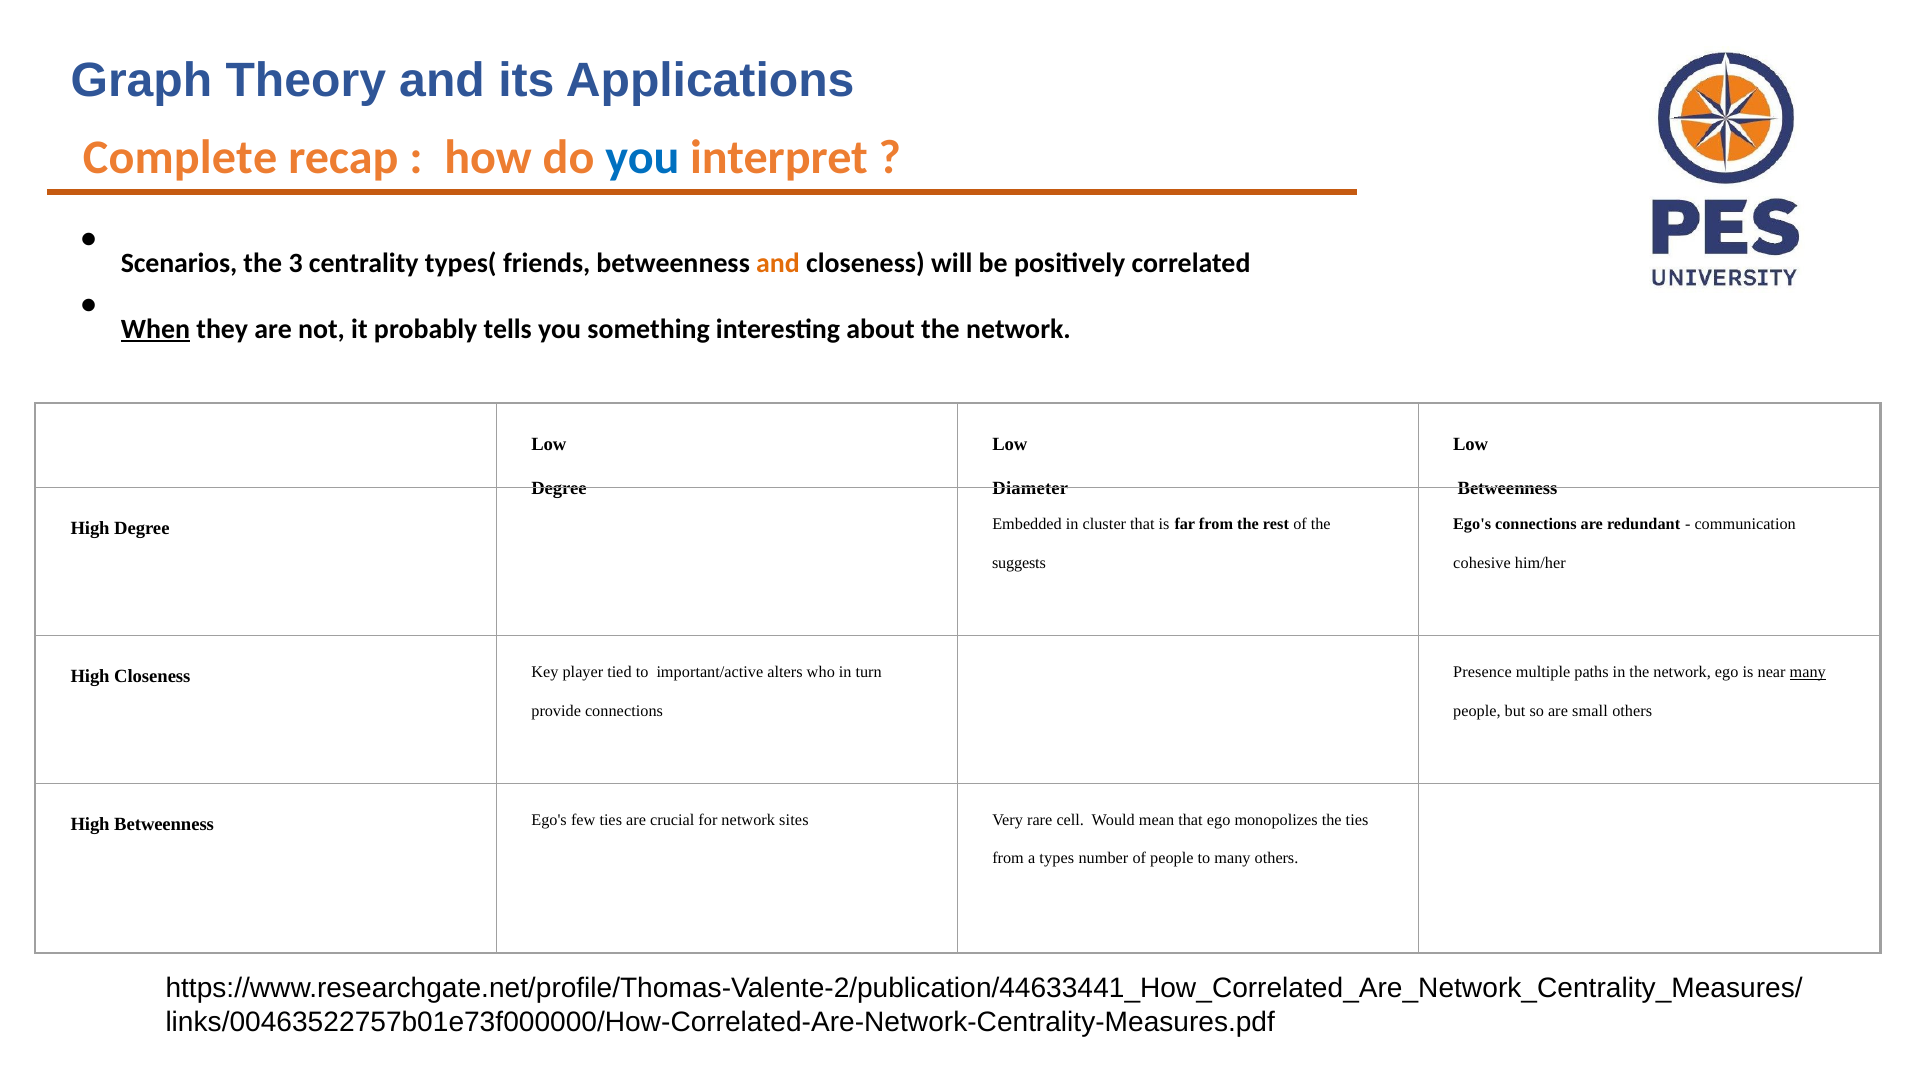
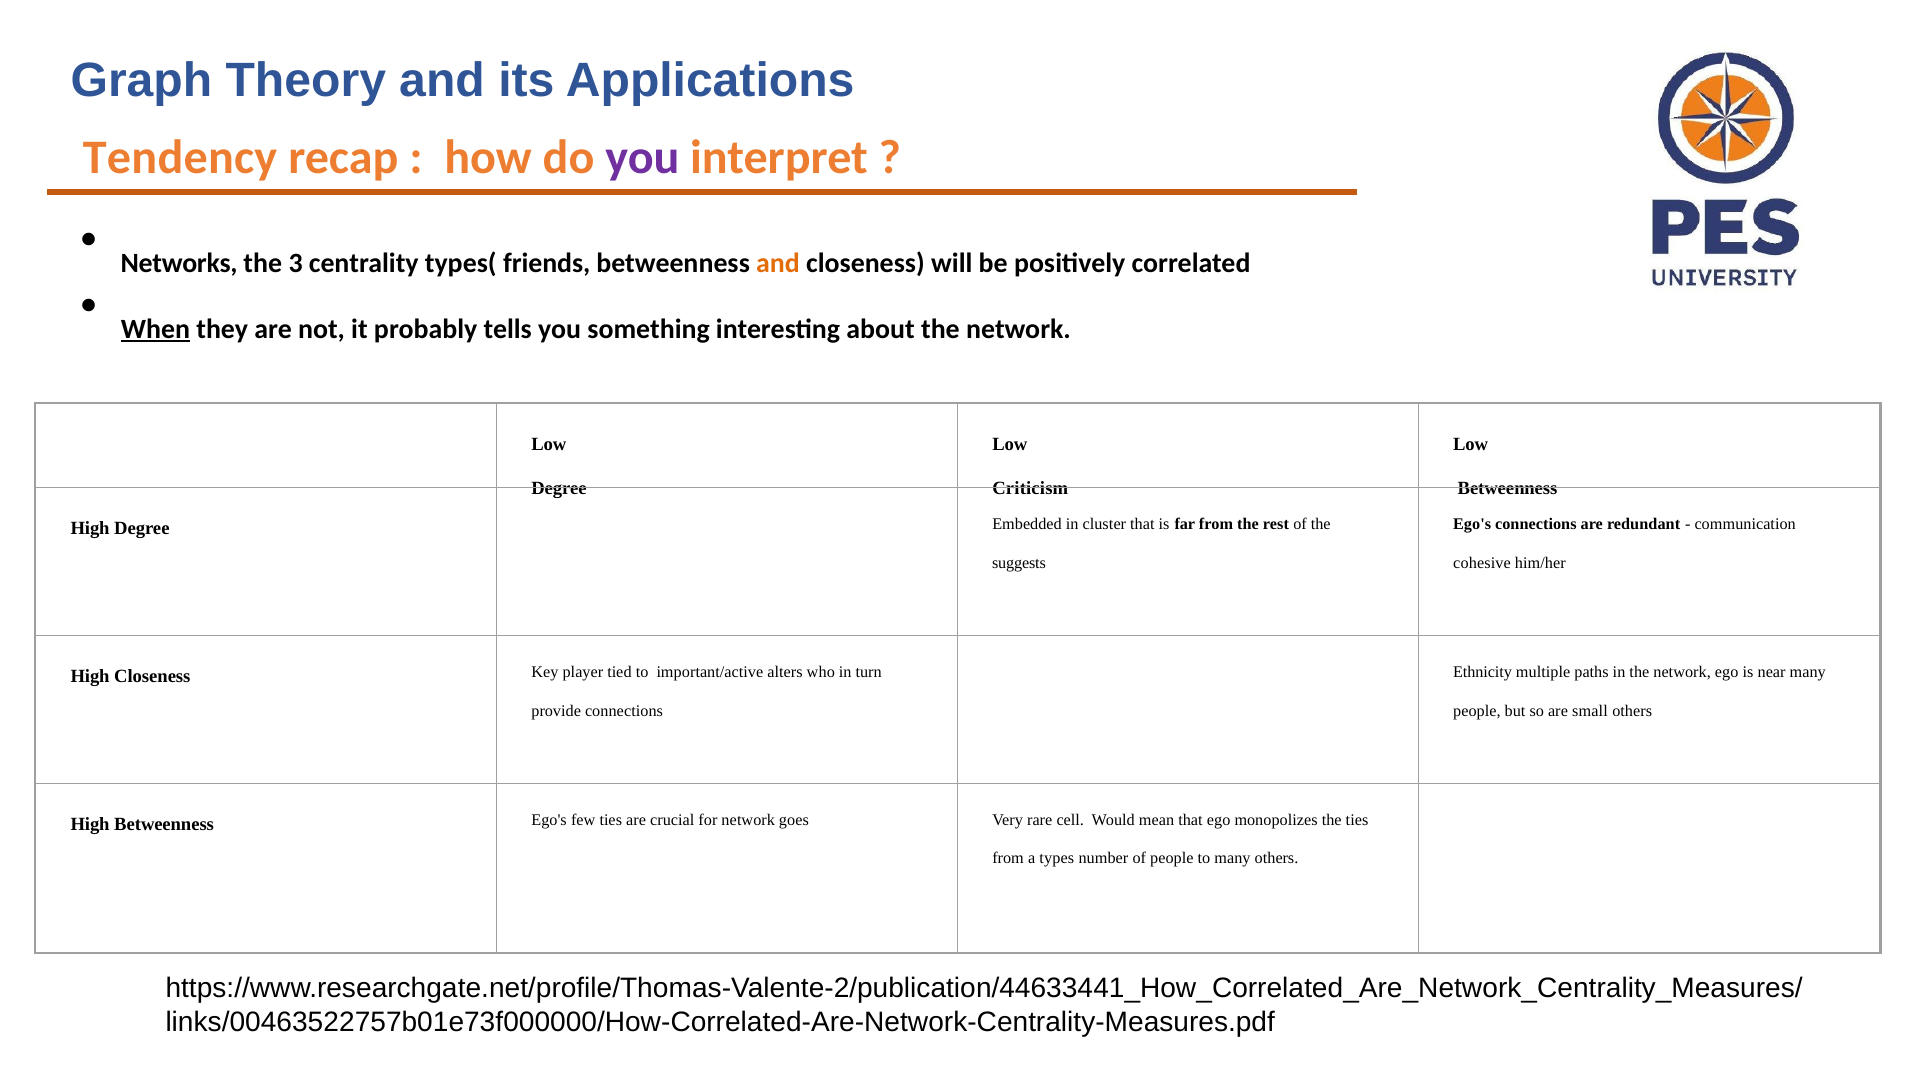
Complete: Complete -> Tendency
you at (642, 157) colour: blue -> purple
Scenarios: Scenarios -> Networks
Diameter: Diameter -> Criticism
Presence: Presence -> Ethnicity
many at (1808, 672) underline: present -> none
sites: sites -> goes
